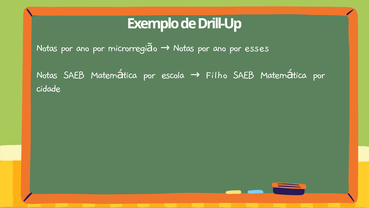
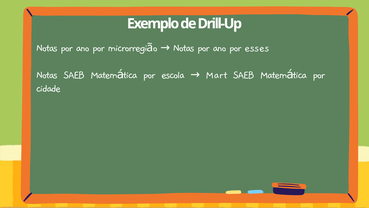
Filho: Filho -> Mart
